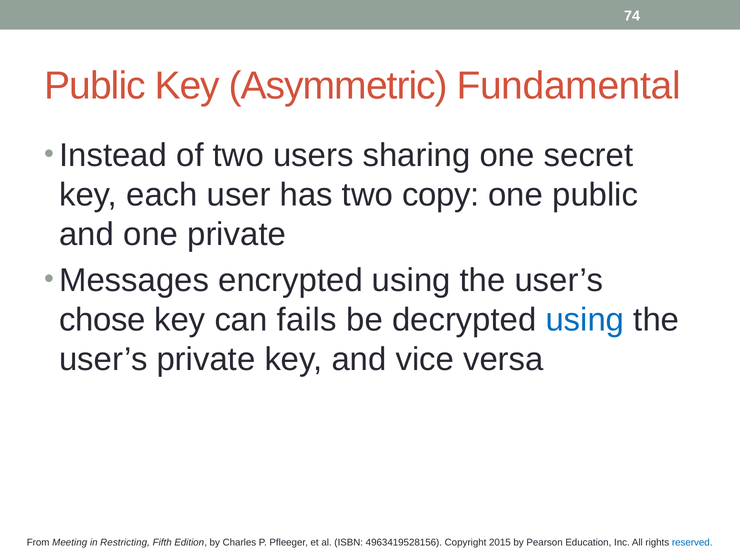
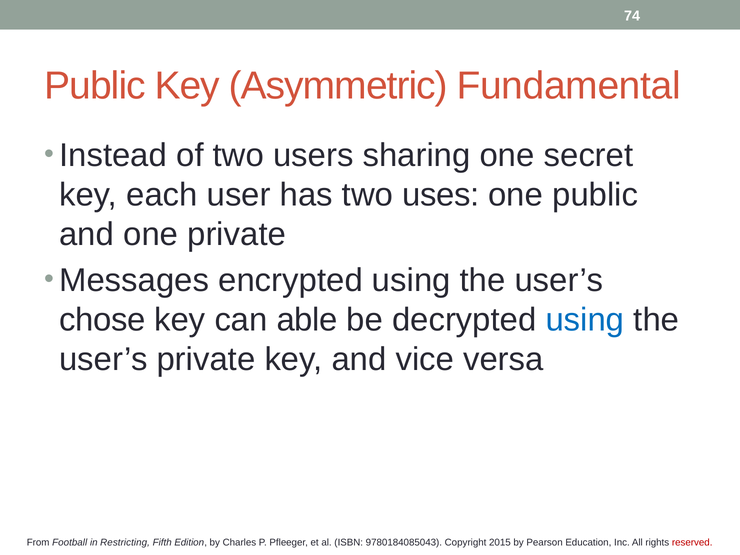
copy: copy -> uses
fails: fails -> able
Meeting: Meeting -> Football
4963419528156: 4963419528156 -> 9780184085043
reserved colour: blue -> red
